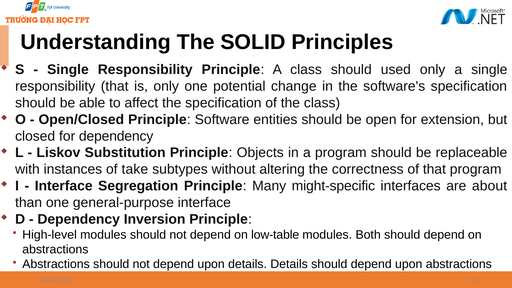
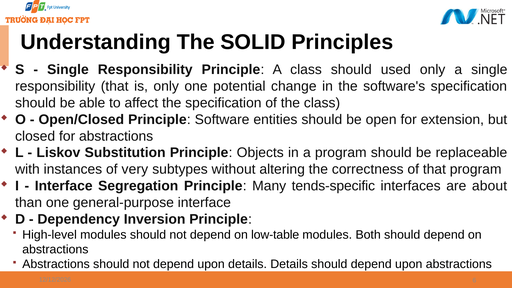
for dependency: dependency -> abstractions
take: take -> very
might-specific: might-specific -> tends-specific
